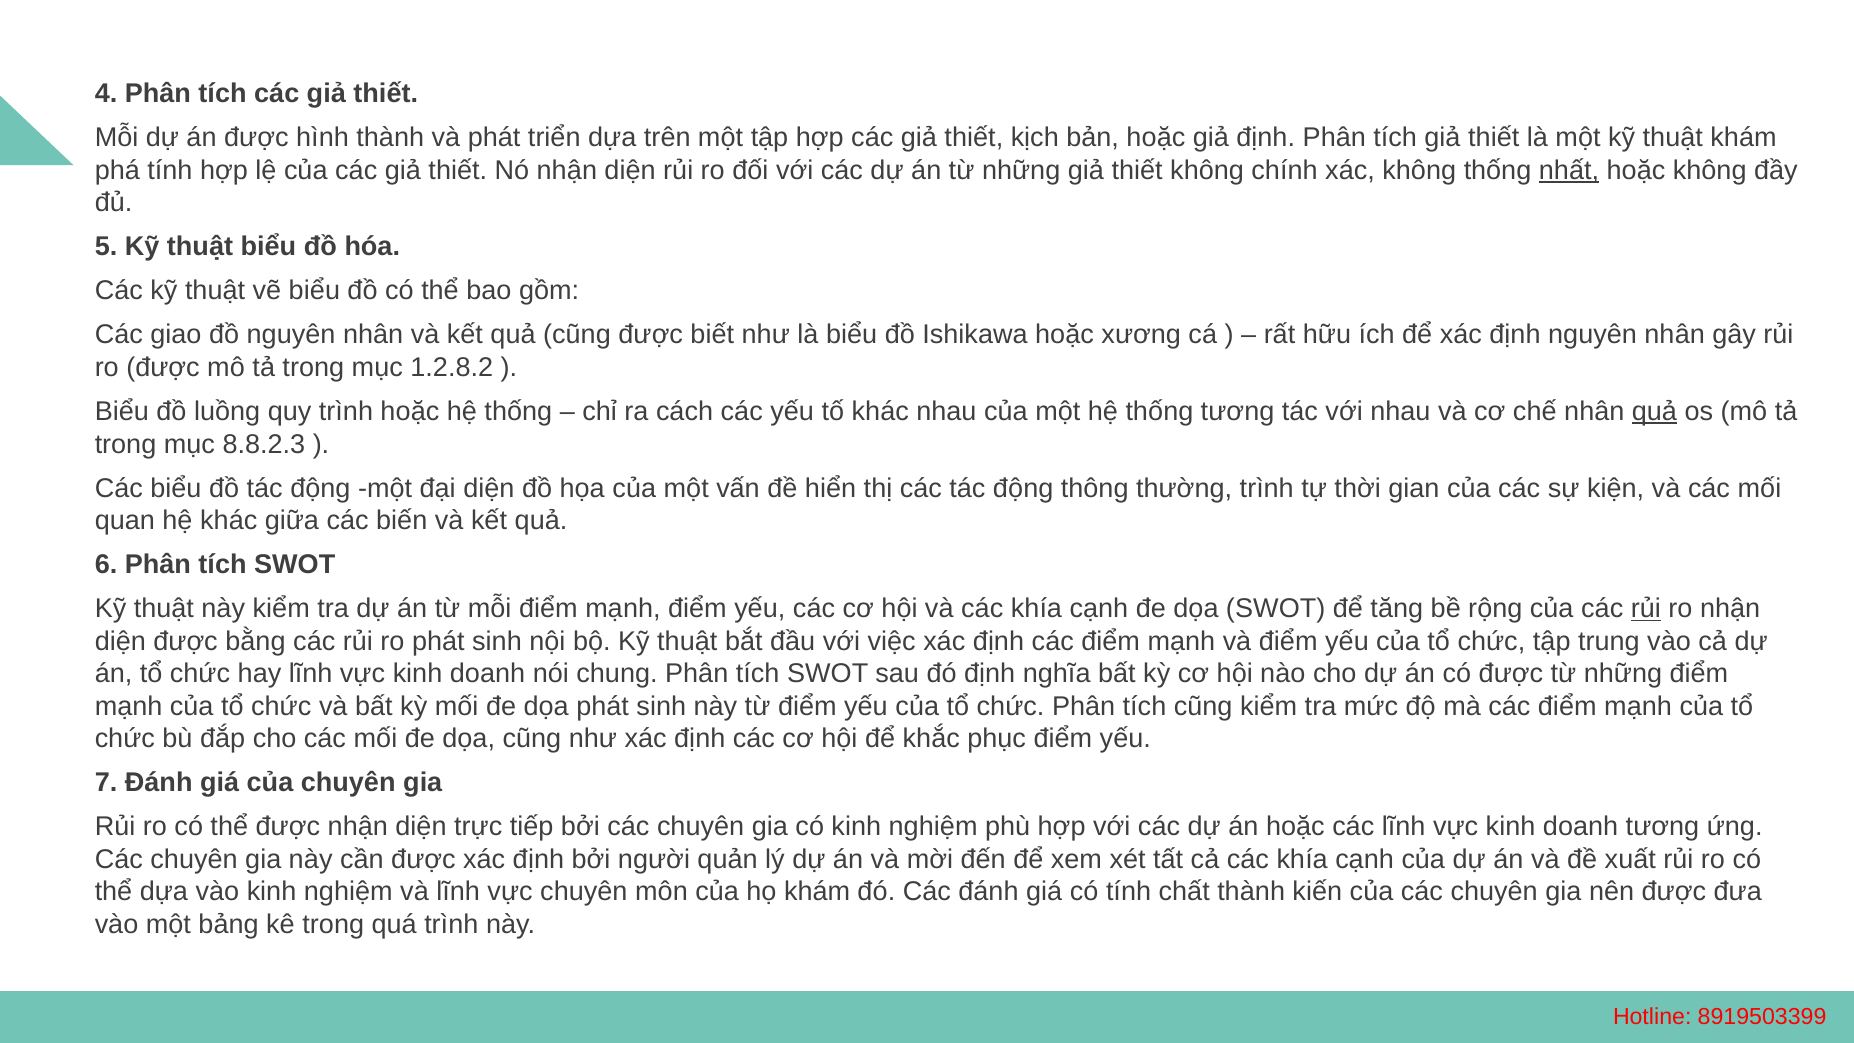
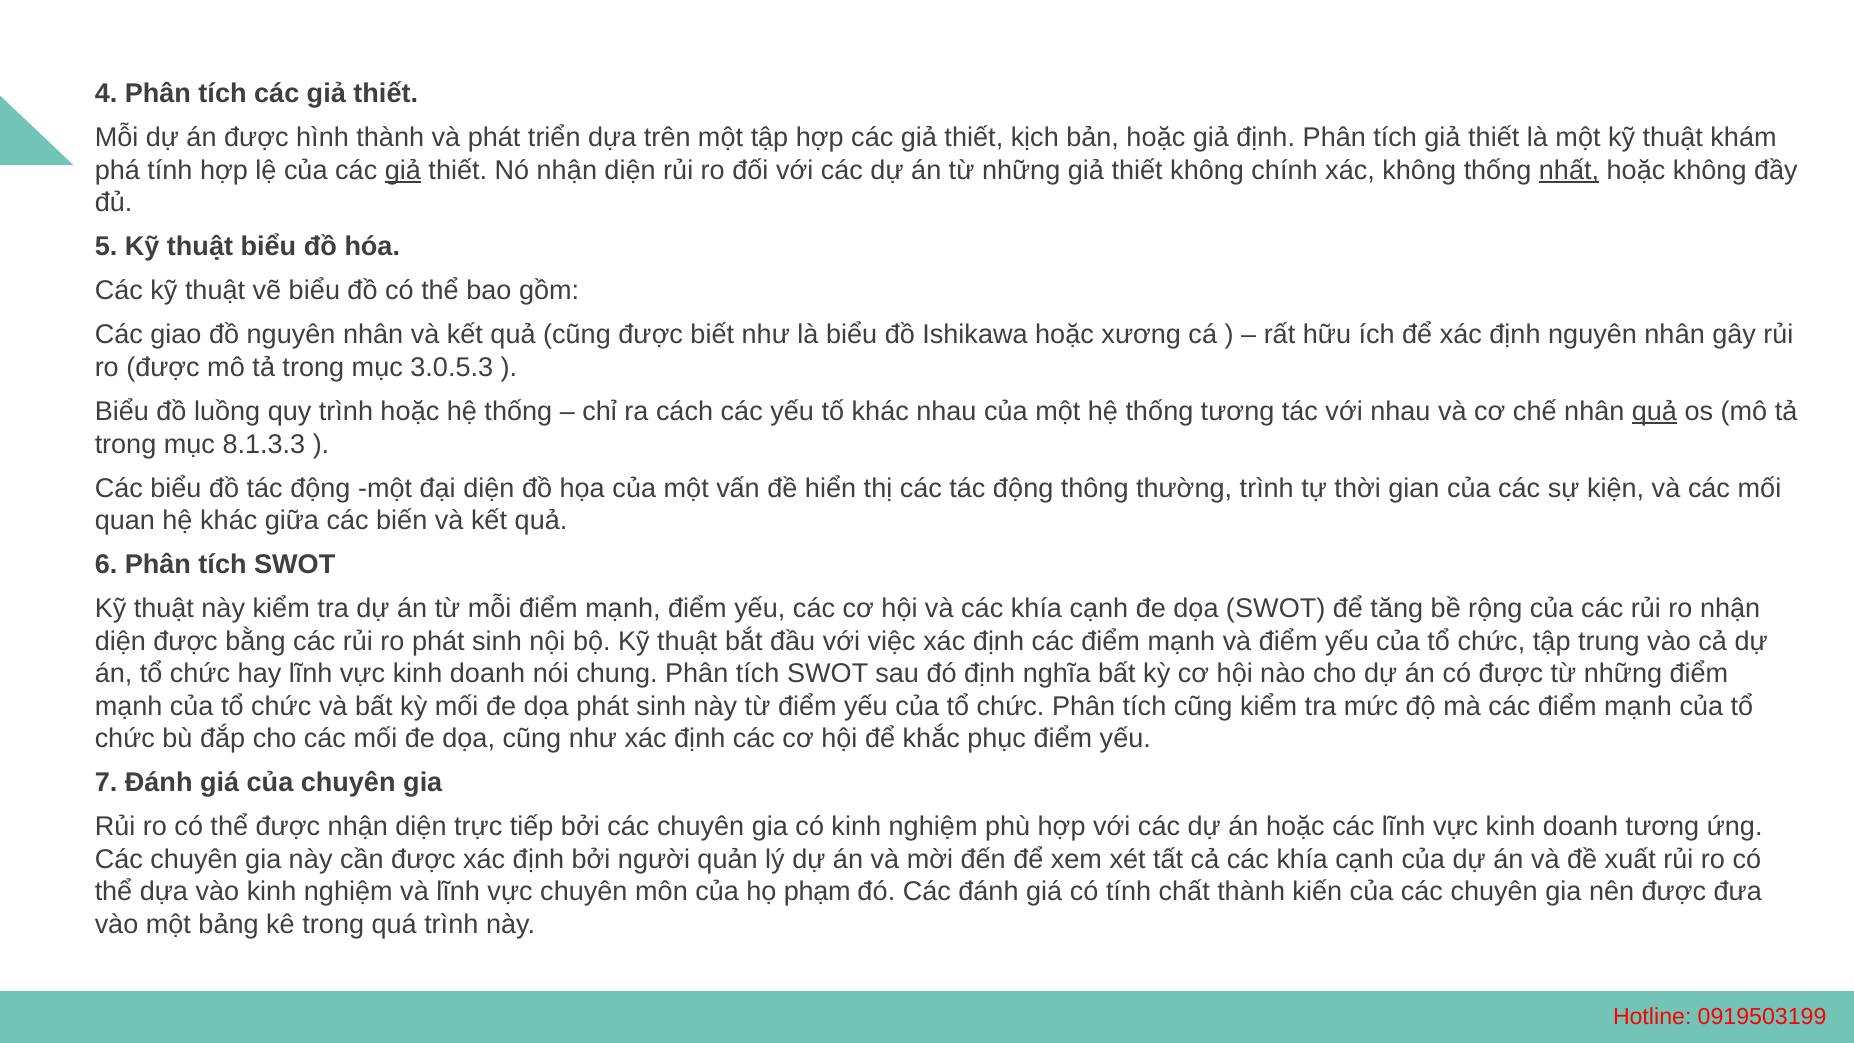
giả at (403, 170) underline: none -> present
1.2.8.2: 1.2.8.2 -> 3.0.5.3
8.8.2.3: 8.8.2.3 -> 8.1.3.3
rủi at (1646, 609) underline: present -> none
họ khám: khám -> phạm
8919503399: 8919503399 -> 0919503199
